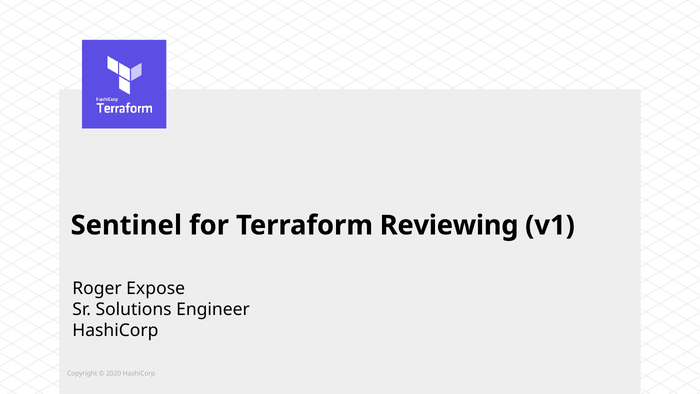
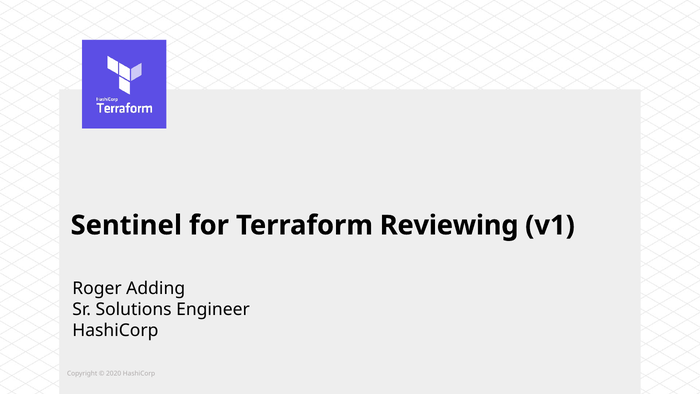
Expose: Expose -> Adding
